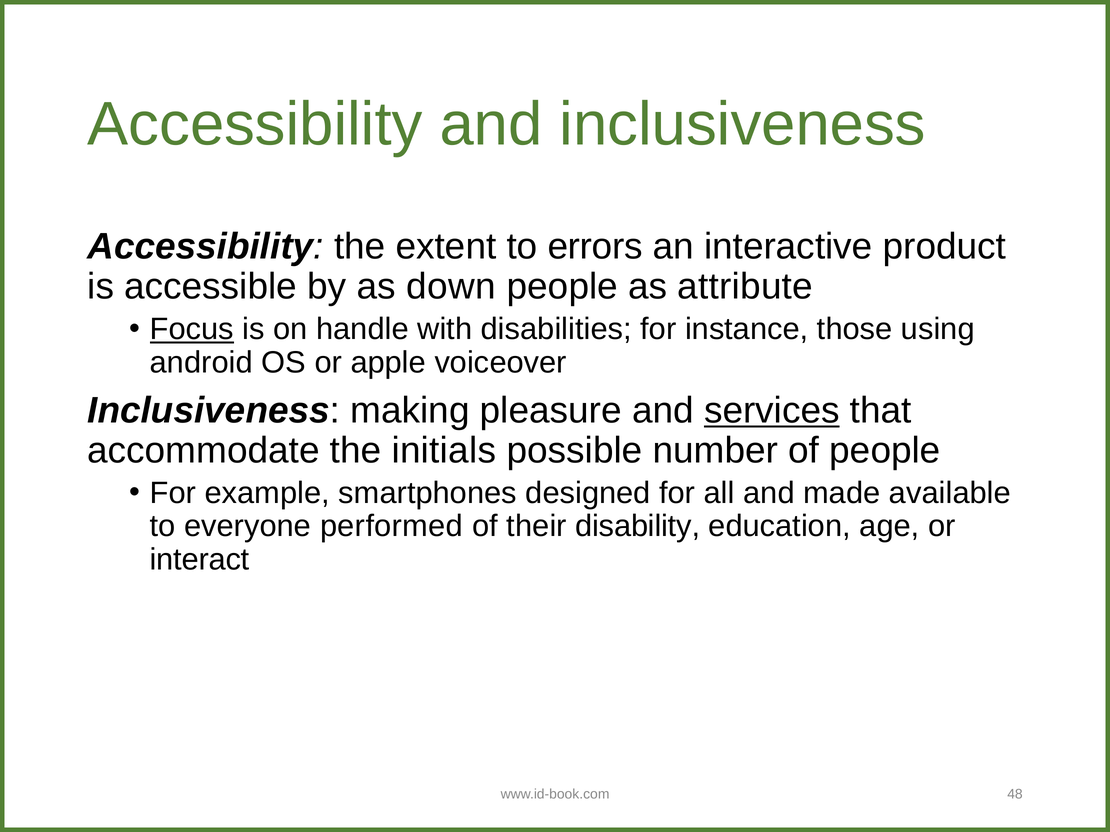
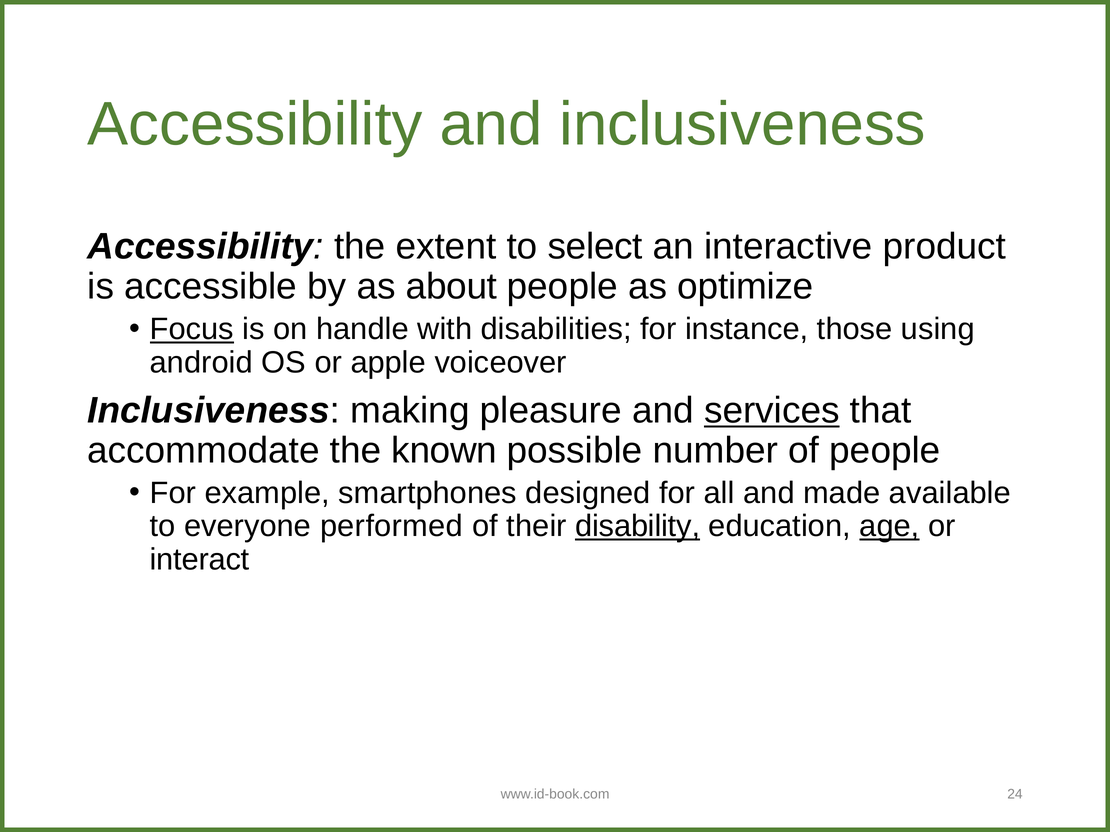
errors: errors -> select
down: down -> about
attribute: attribute -> optimize
initials: initials -> known
disability underline: none -> present
age underline: none -> present
48: 48 -> 24
